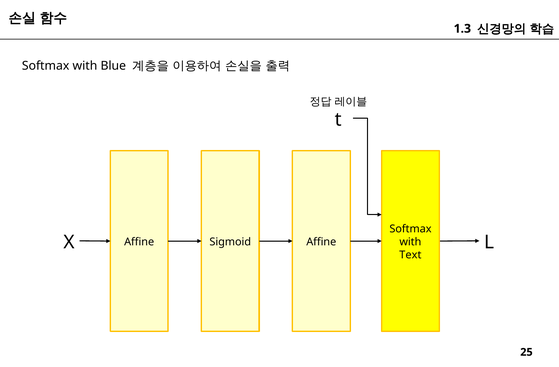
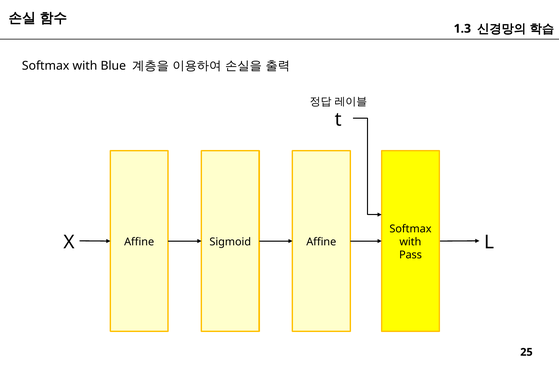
Text: Text -> Pass
